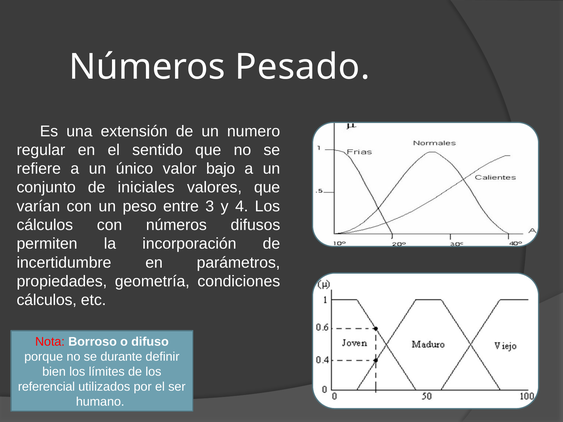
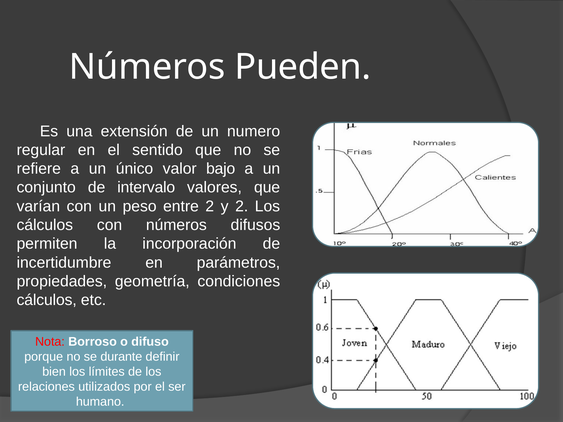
Pesado: Pesado -> Pueden
iniciales: iniciales -> intervalo
entre 3: 3 -> 2
y 4: 4 -> 2
referencial: referencial -> relaciones
